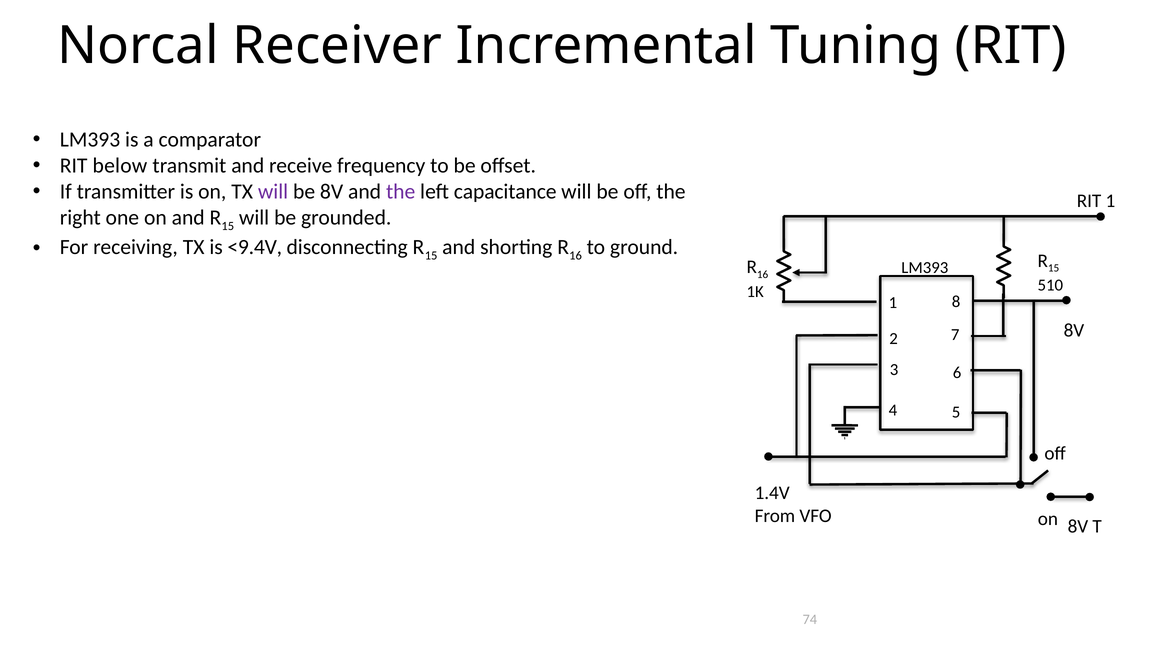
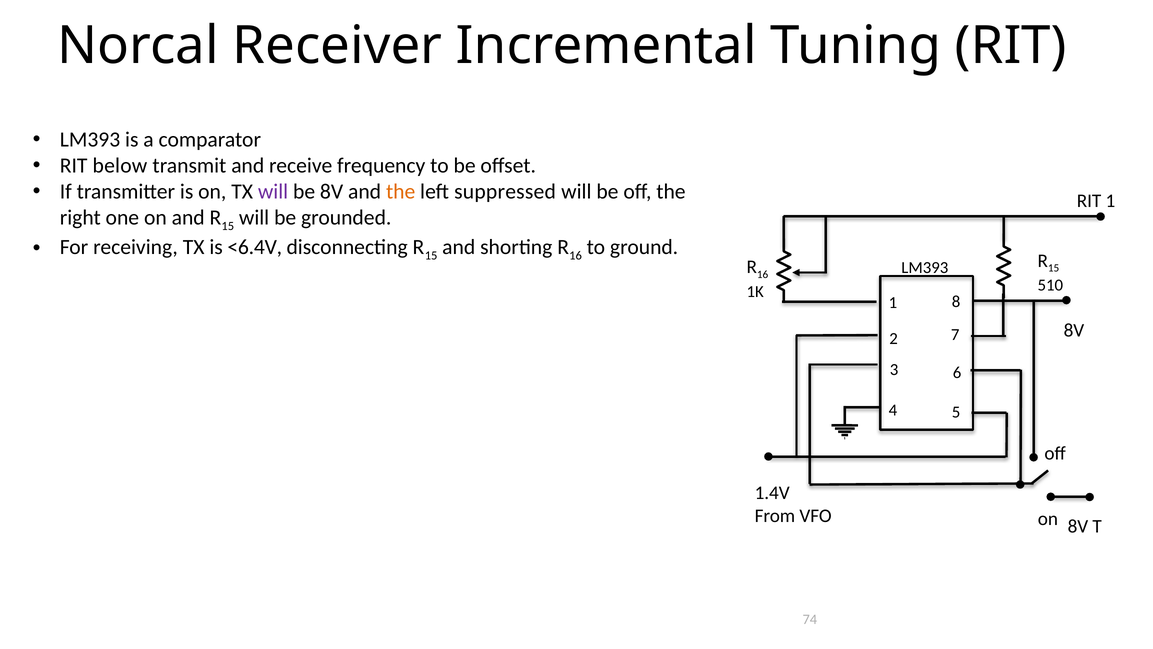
the at (401, 192) colour: purple -> orange
capacitance: capacitance -> suppressed
<9.4V: <9.4V -> <6.4V
